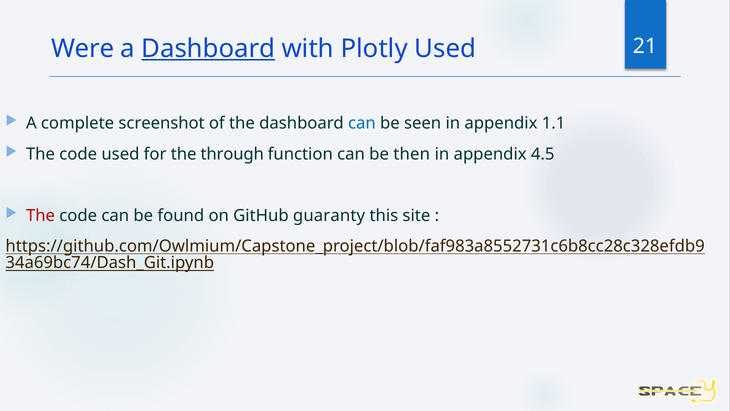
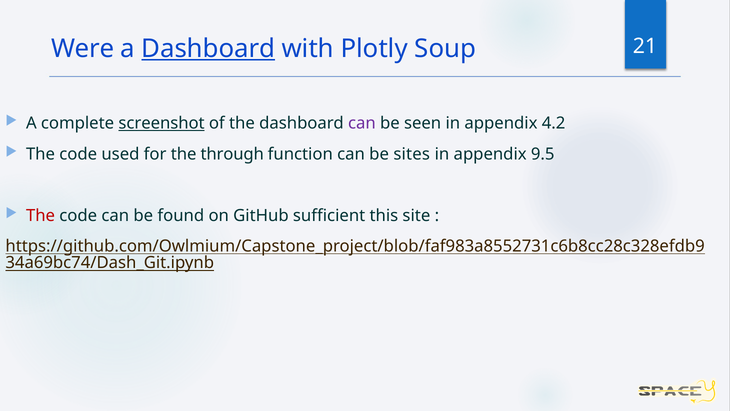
Plotly Used: Used -> Soup
screenshot underline: none -> present
can at (362, 123) colour: blue -> purple
1.1: 1.1 -> 4.2
then: then -> sites
4.5: 4.5 -> 9.5
guaranty: guaranty -> sufficient
